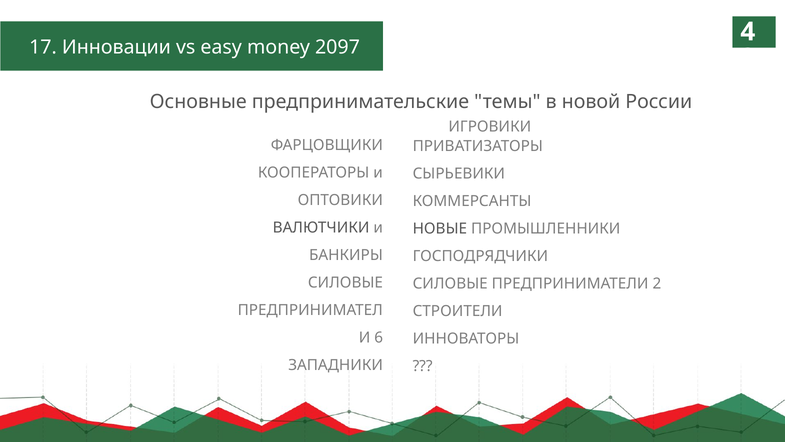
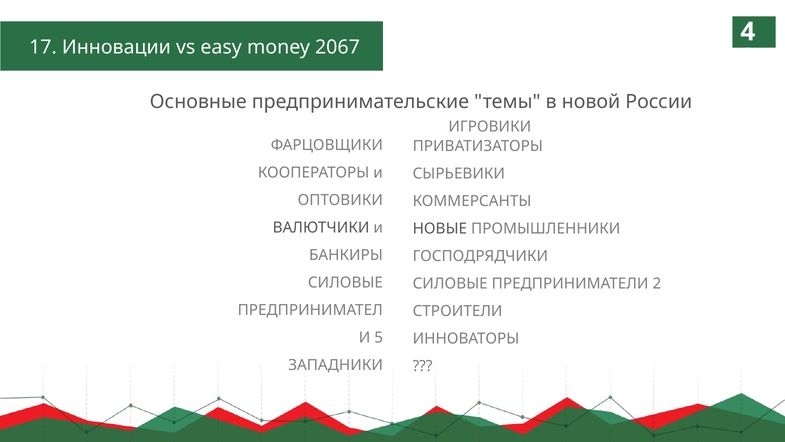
2097: 2097 -> 2067
6: 6 -> 5
